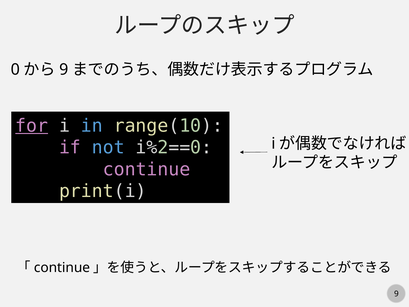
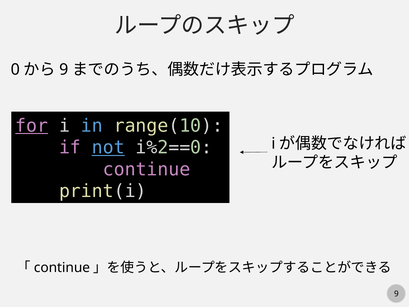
not underline: none -> present
